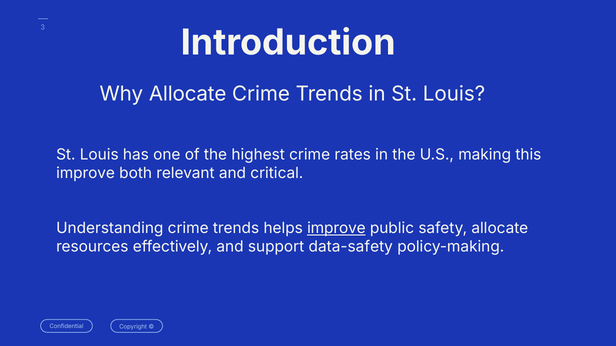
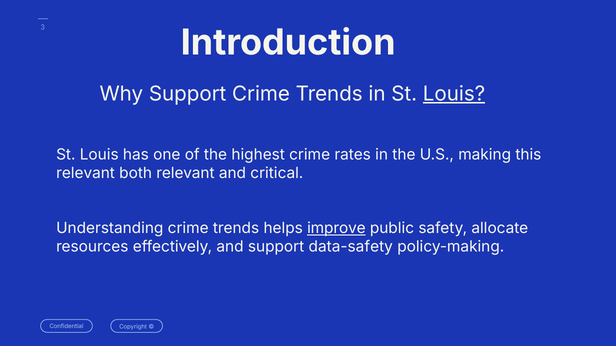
Why Allocate: Allocate -> Support
Louis at (454, 94) underline: none -> present
improve at (86, 173): improve -> relevant
